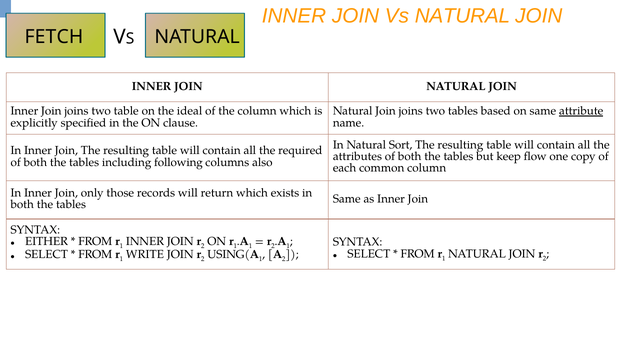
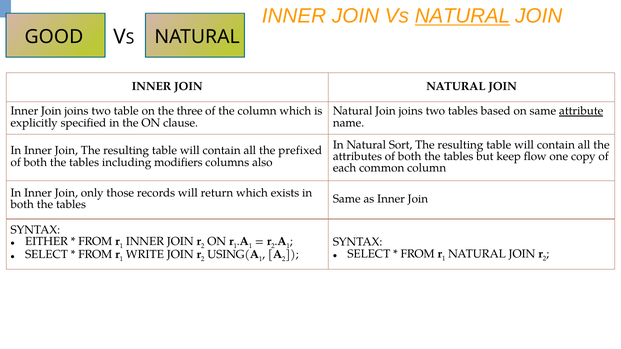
NATURAL at (462, 16) underline: none -> present
FETCH: FETCH -> GOOD
ideal: ideal -> three
required: required -> prefixed
following: following -> modifiers
